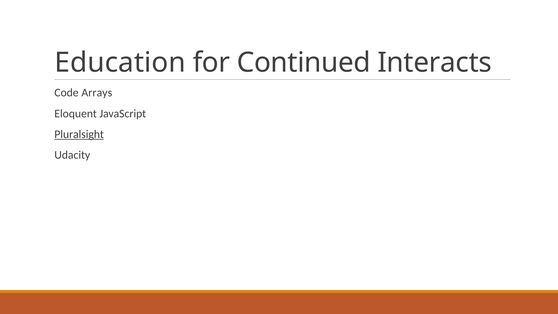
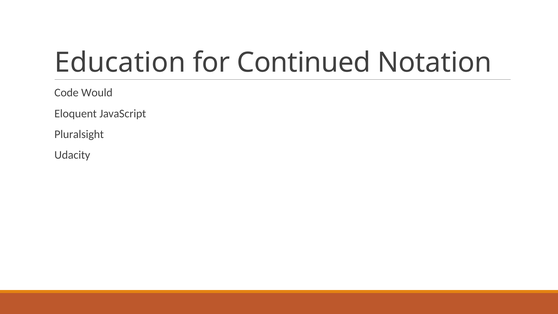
Interacts: Interacts -> Notation
Arrays: Arrays -> Would
Pluralsight underline: present -> none
